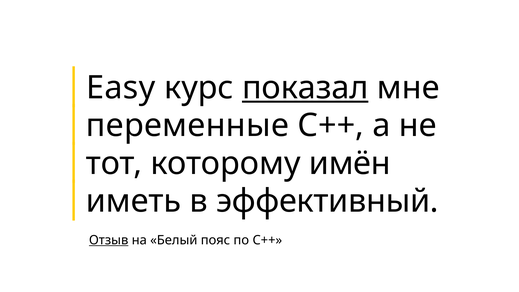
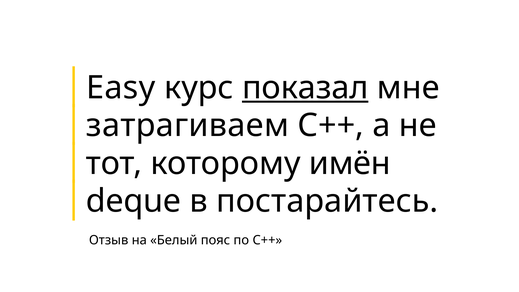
переменные: переменные -> затрагиваем
иметь: иметь -> deque
эффективный: эффективный -> постарайтесь
Отзыв underline: present -> none
